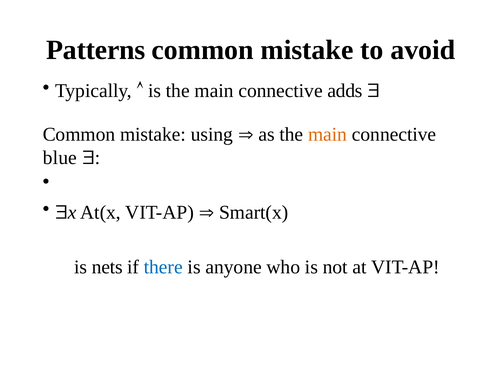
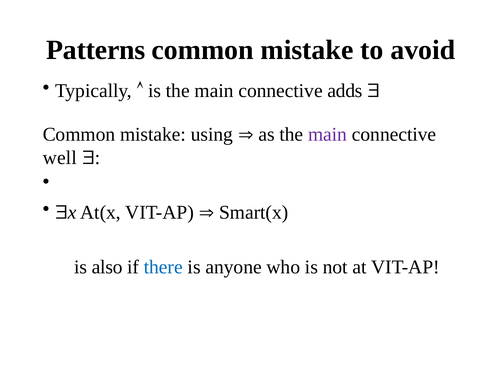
main at (328, 134) colour: orange -> purple
blue: blue -> well
nets: nets -> also
